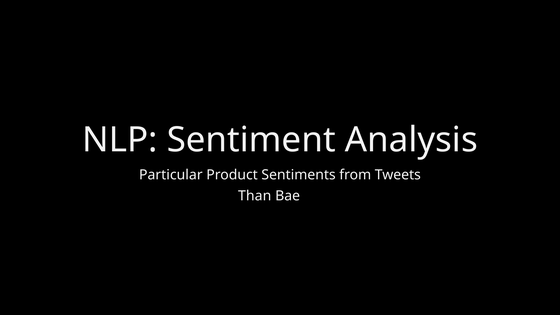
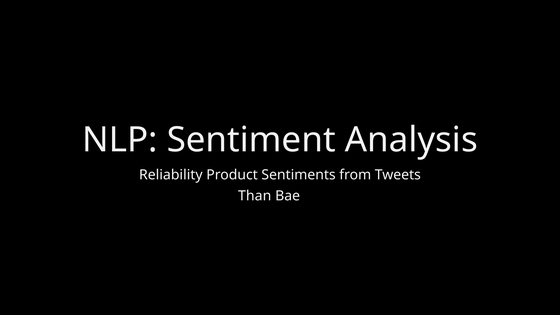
Particular: Particular -> Reliability
